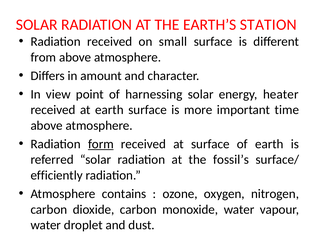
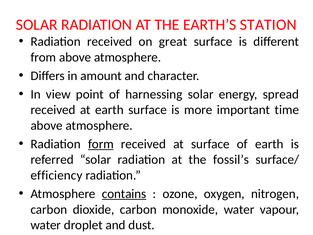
small: small -> great
heater: heater -> spread
efficiently: efficiently -> efficiency
contains underline: none -> present
